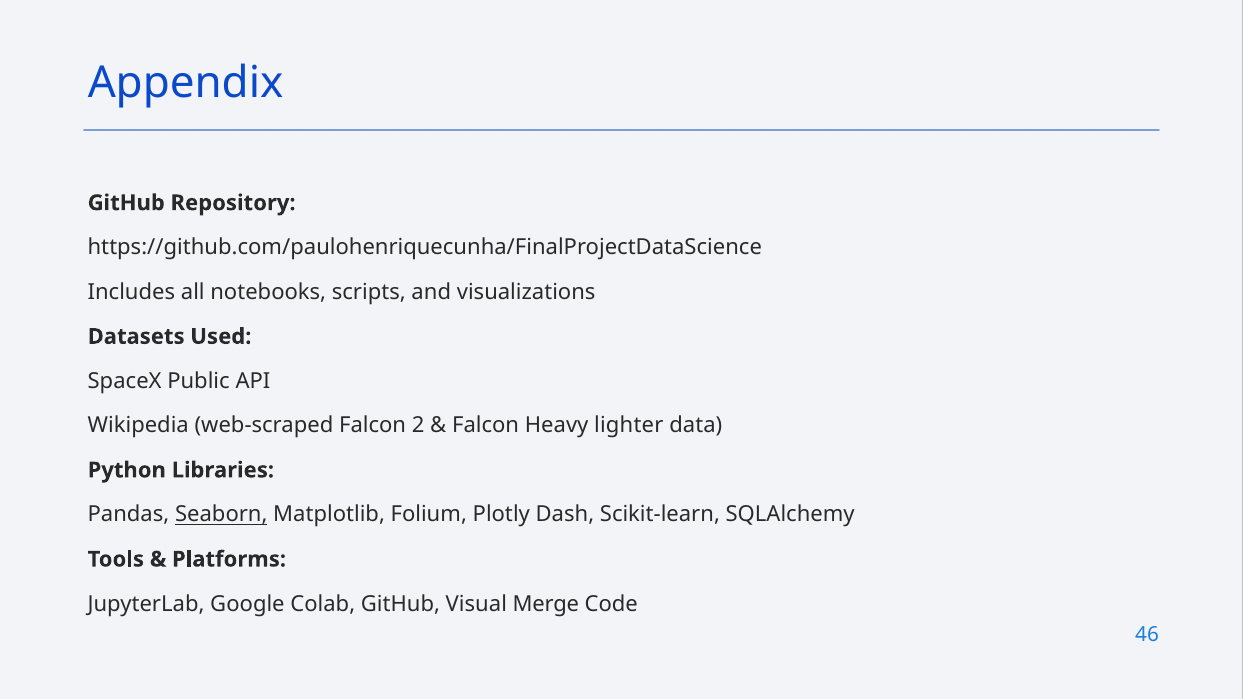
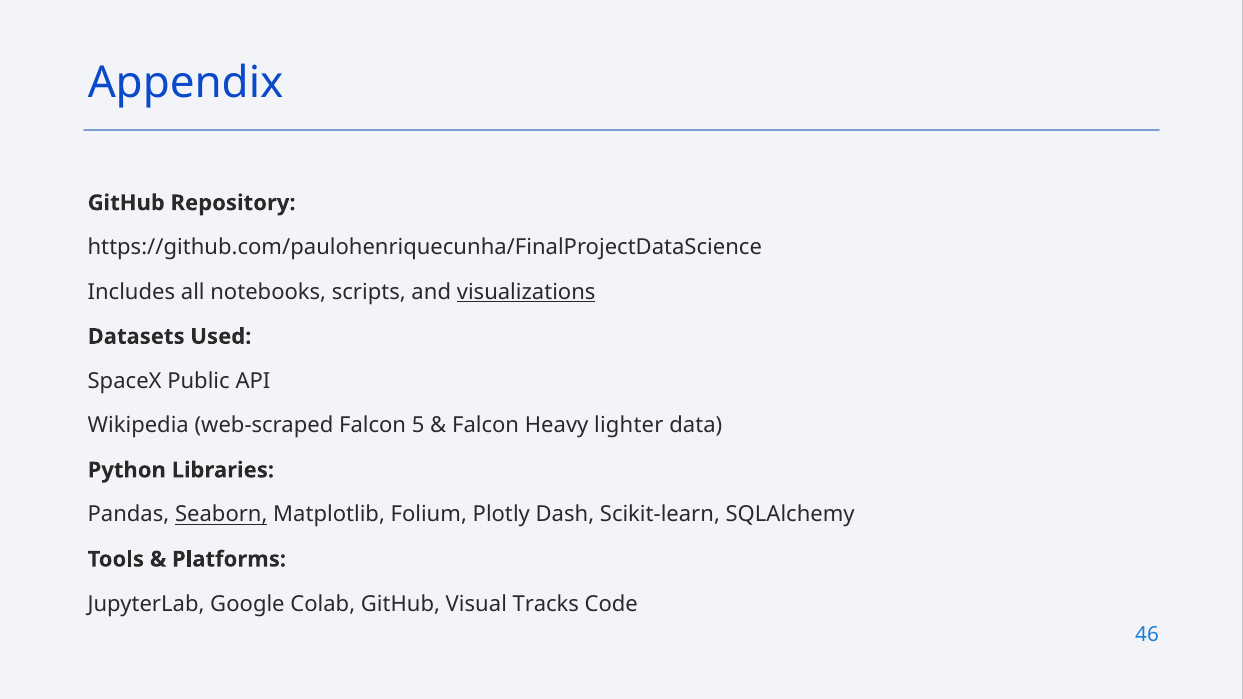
visualizations underline: none -> present
2: 2 -> 5
Merge: Merge -> Tracks
